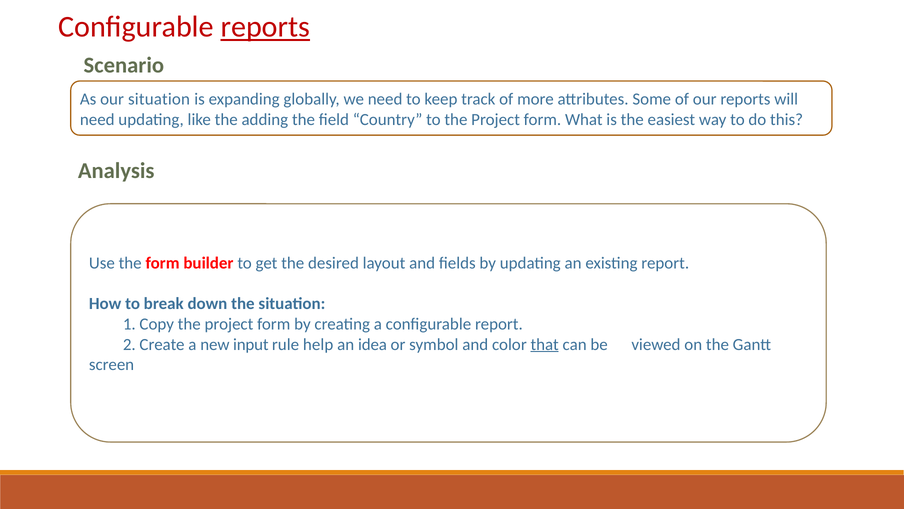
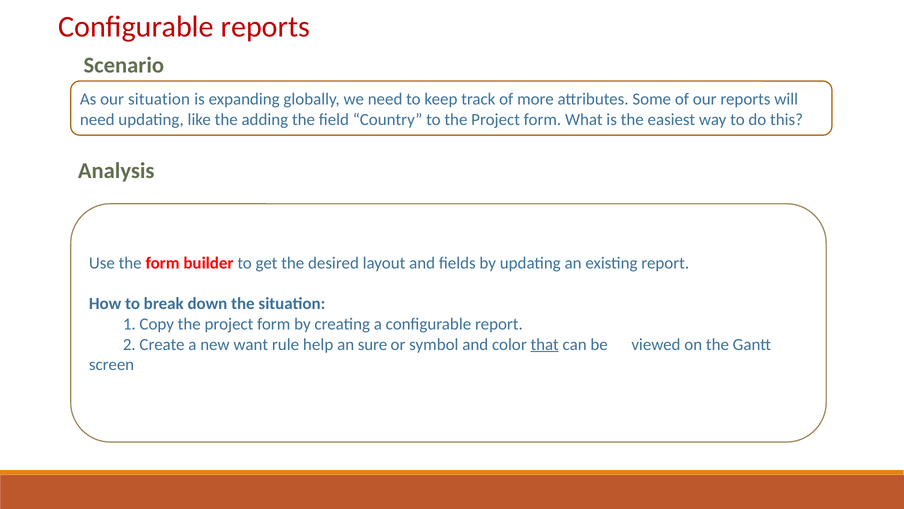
reports at (265, 27) underline: present -> none
input: input -> want
idea: idea -> sure
